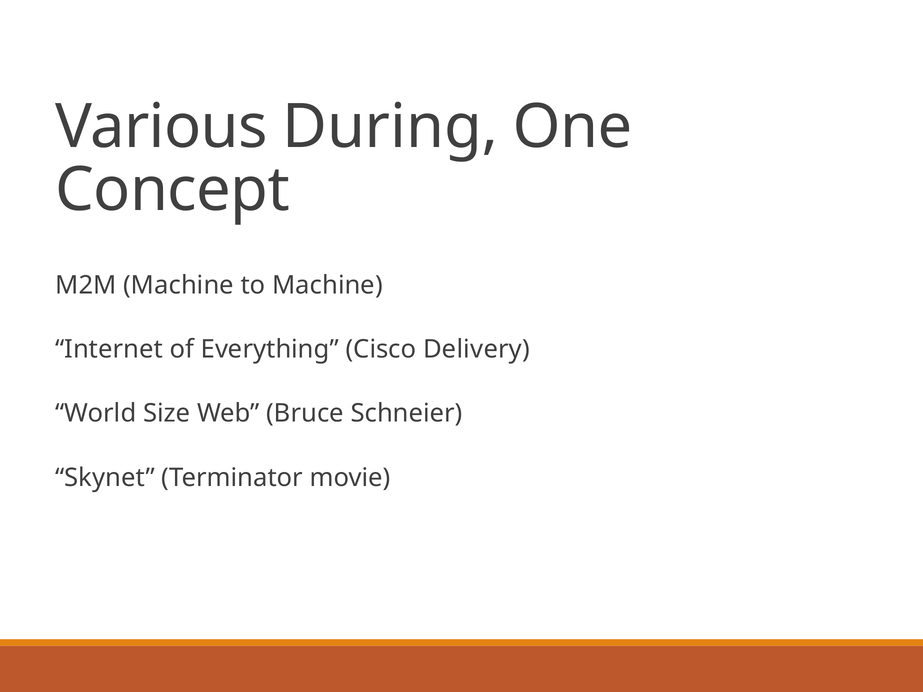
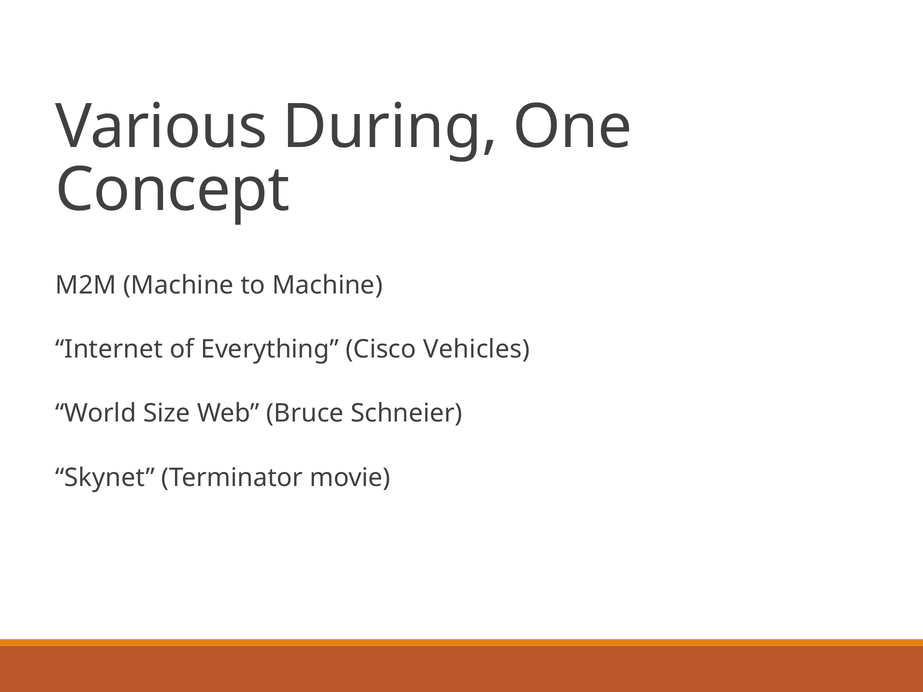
Delivery: Delivery -> Vehicles
